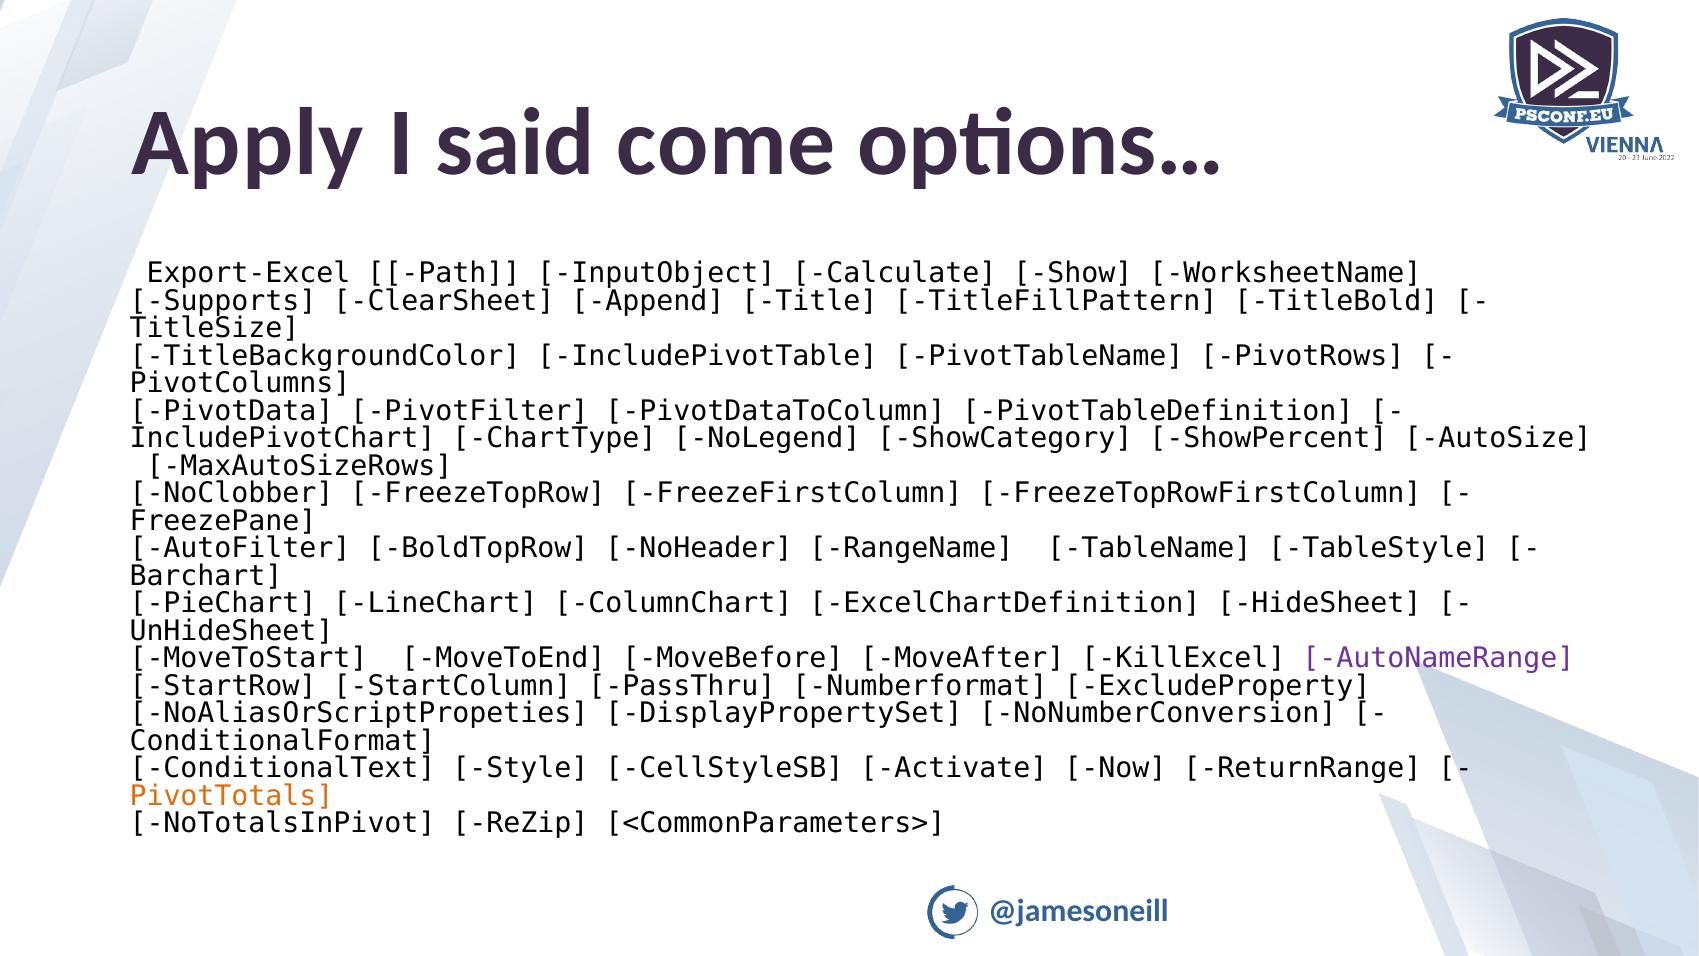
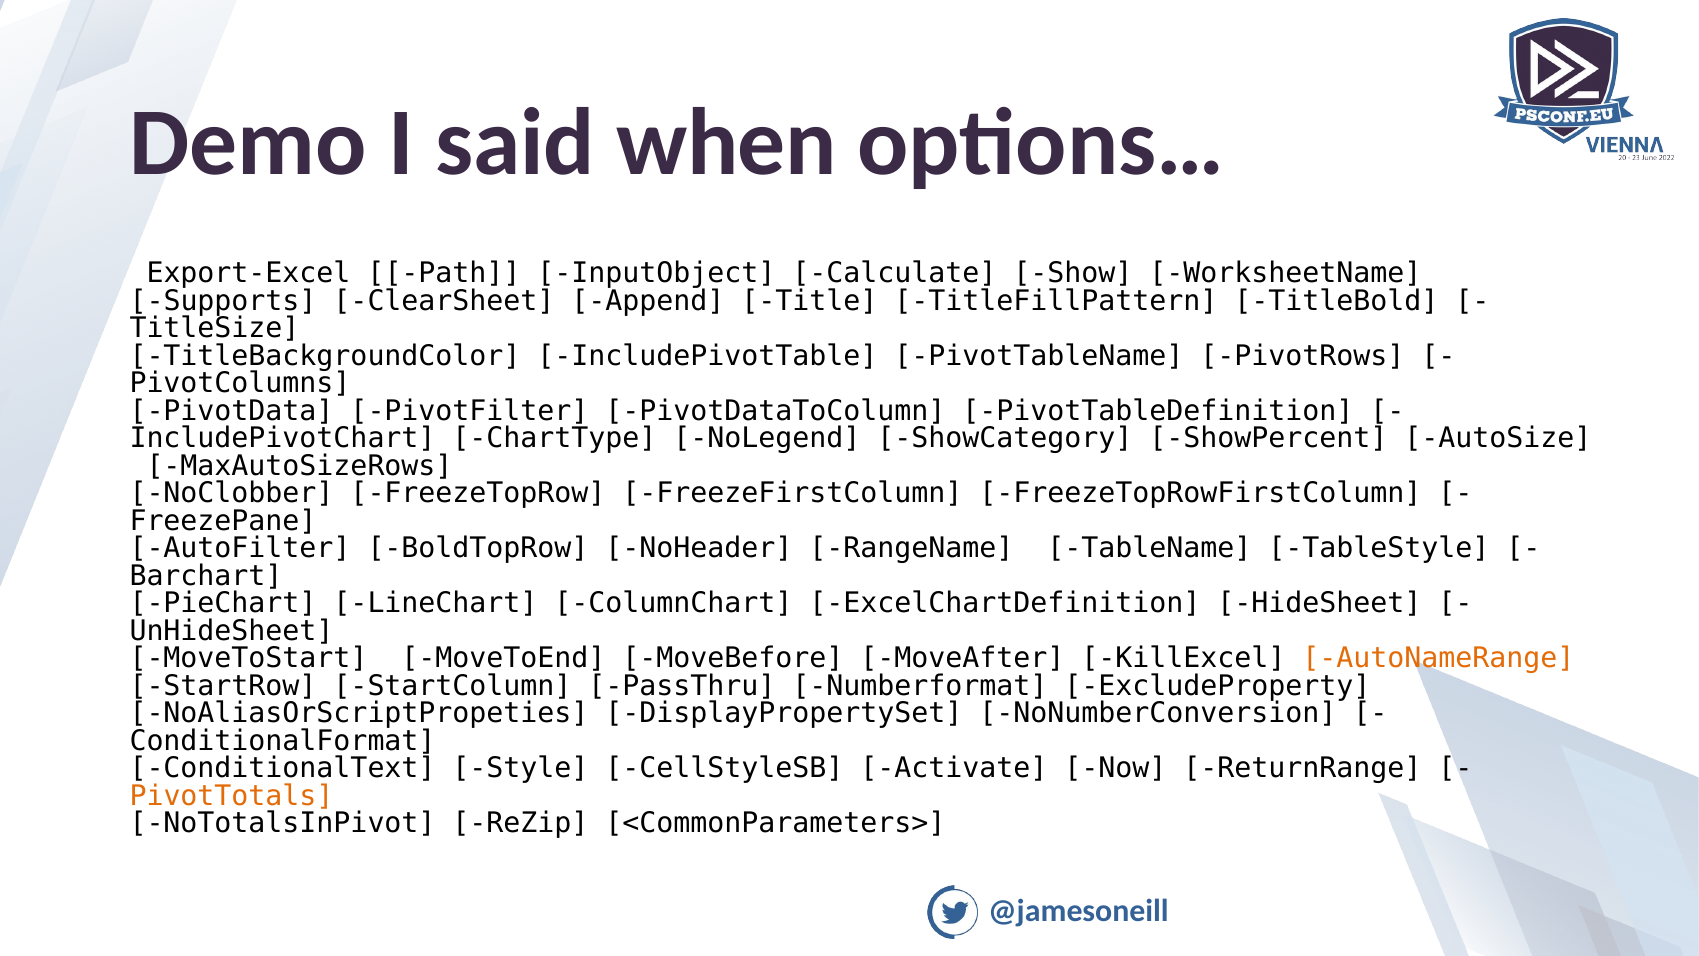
Apply: Apply -> Demo
come: come -> when
AutoNameRange colour: purple -> orange
